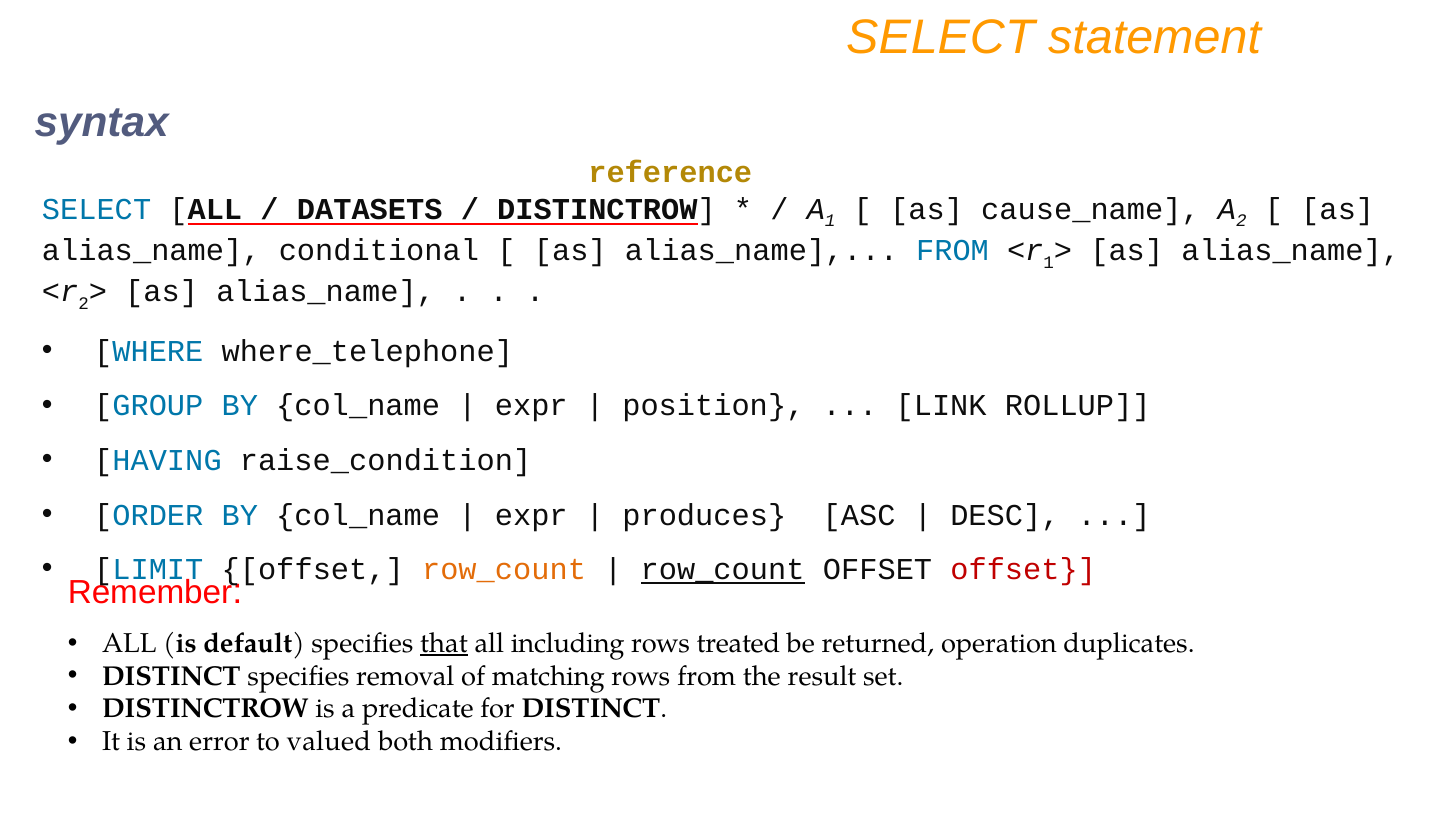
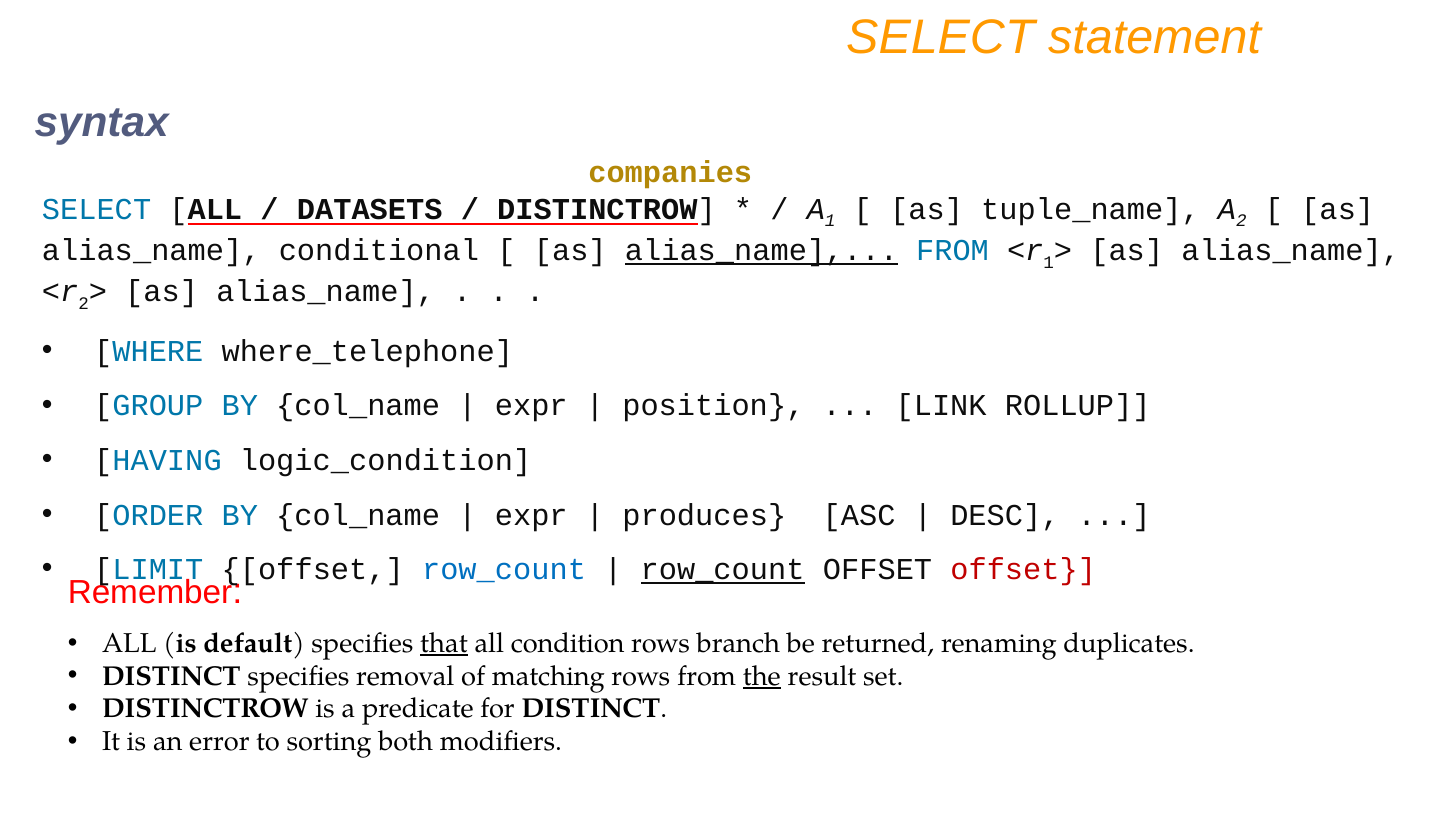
reference: reference -> companies
cause_name: cause_name -> tuple_name
alias_name at (761, 251) underline: none -> present
raise_condition: raise_condition -> logic_condition
row_count at (504, 570) colour: orange -> blue
including: including -> condition
treated: treated -> branch
operation: operation -> renaming
the underline: none -> present
valued: valued -> sorting
